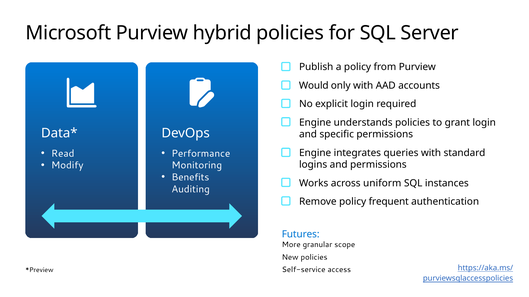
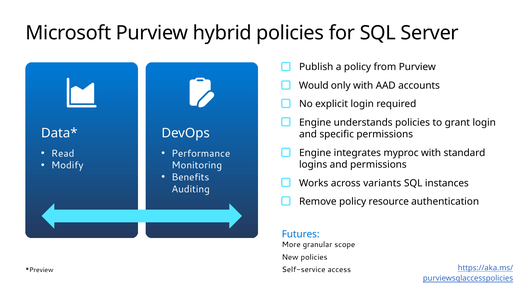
queries: queries -> myproc
uniform: uniform -> variants
frequent: frequent -> resource
